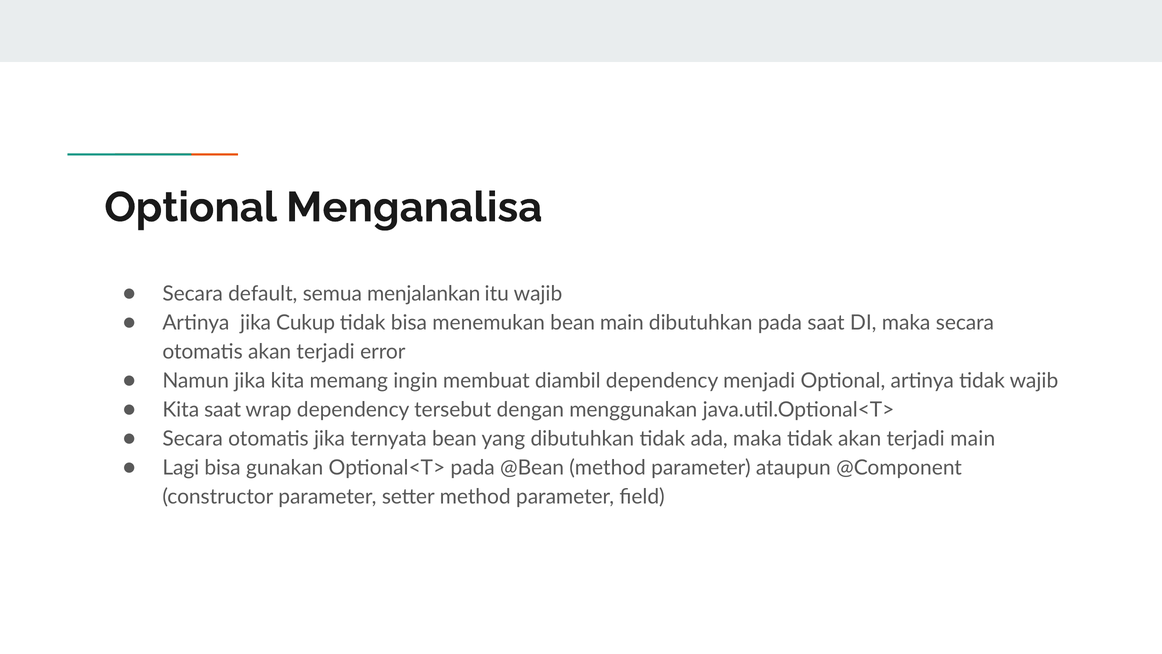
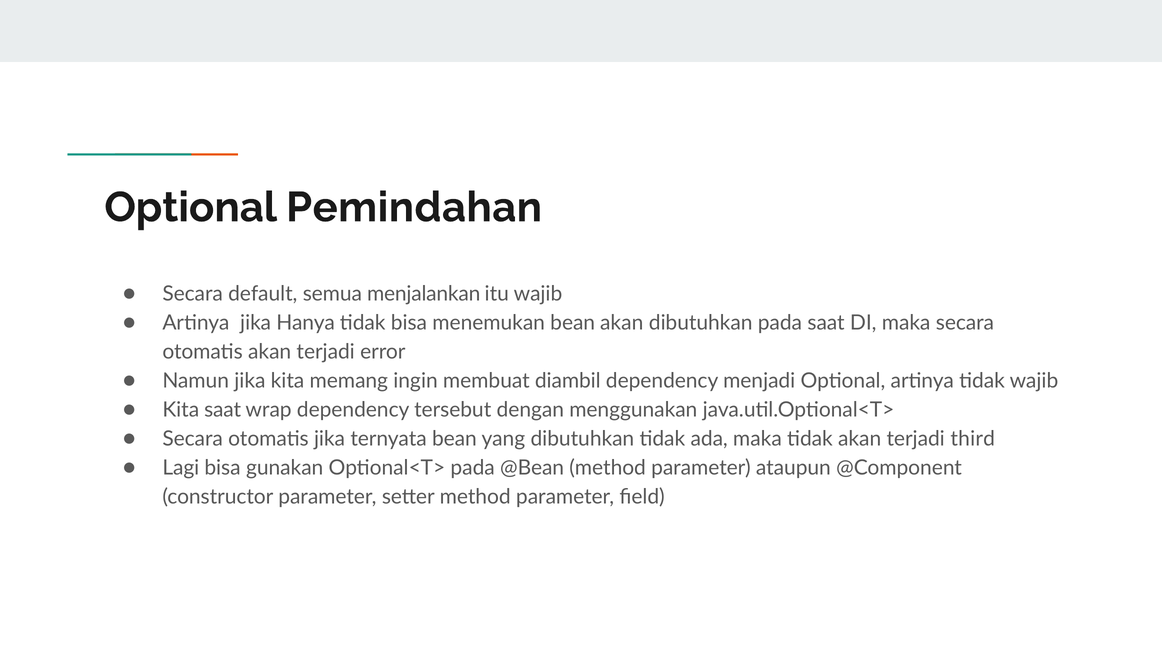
Menganalisa: Menganalisa -> Pemindahan
Cukup: Cukup -> Hanya
bean main: main -> akan
terjadi main: main -> third
